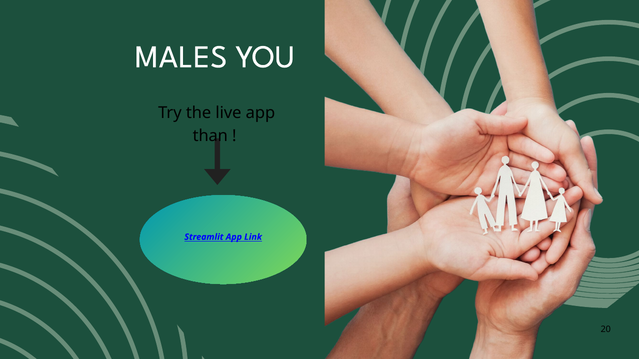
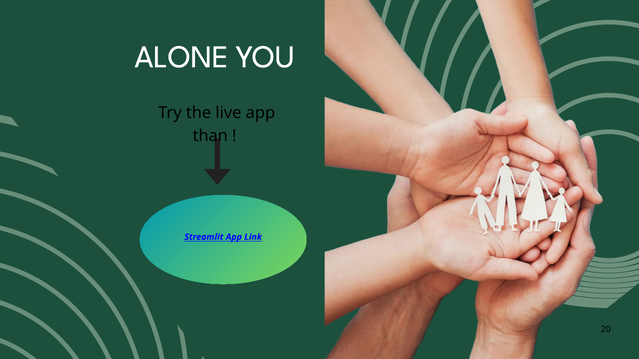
MALES: MALES -> ALONE
